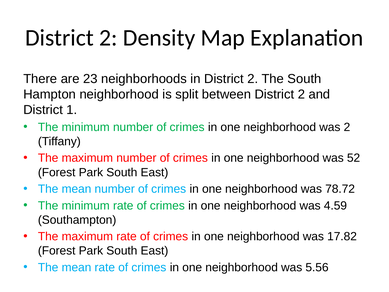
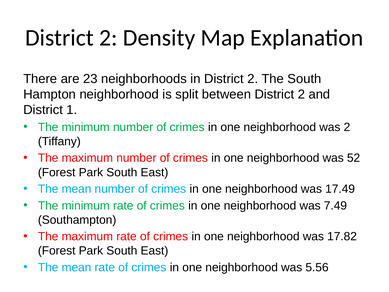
78.72: 78.72 -> 17.49
4.59: 4.59 -> 7.49
